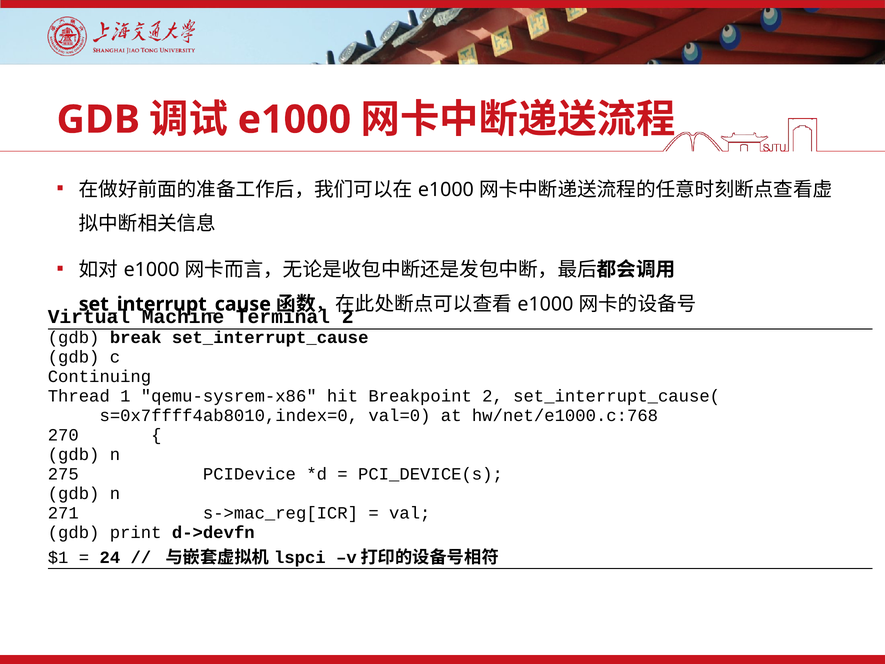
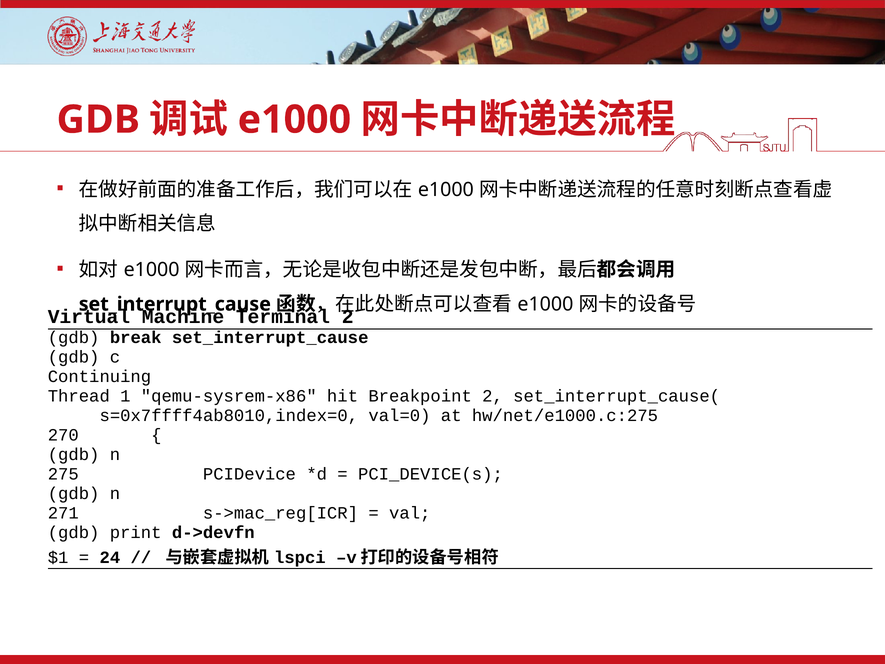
hw/net/e1000.c:768: hw/net/e1000.c:768 -> hw/net/e1000.c:275
